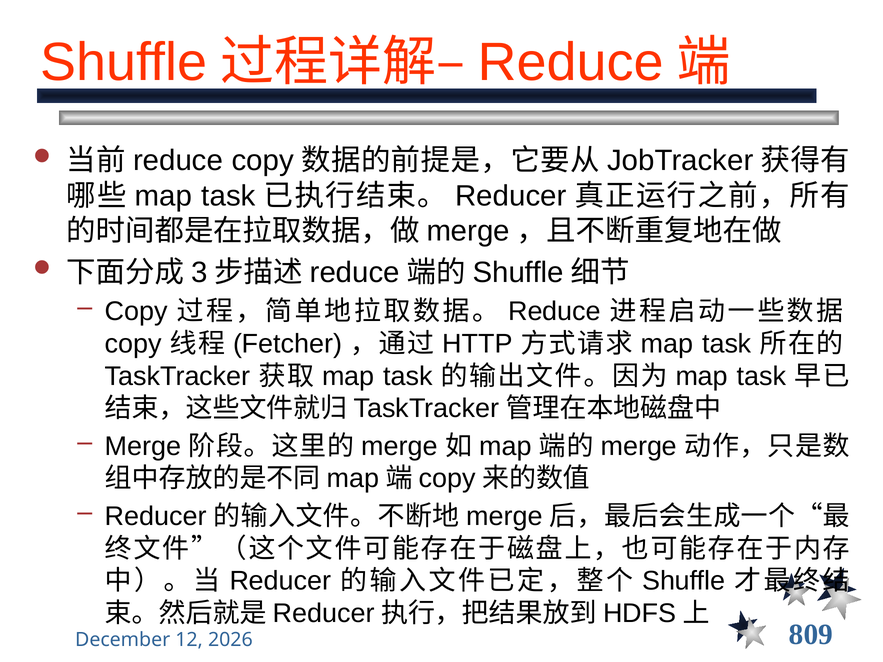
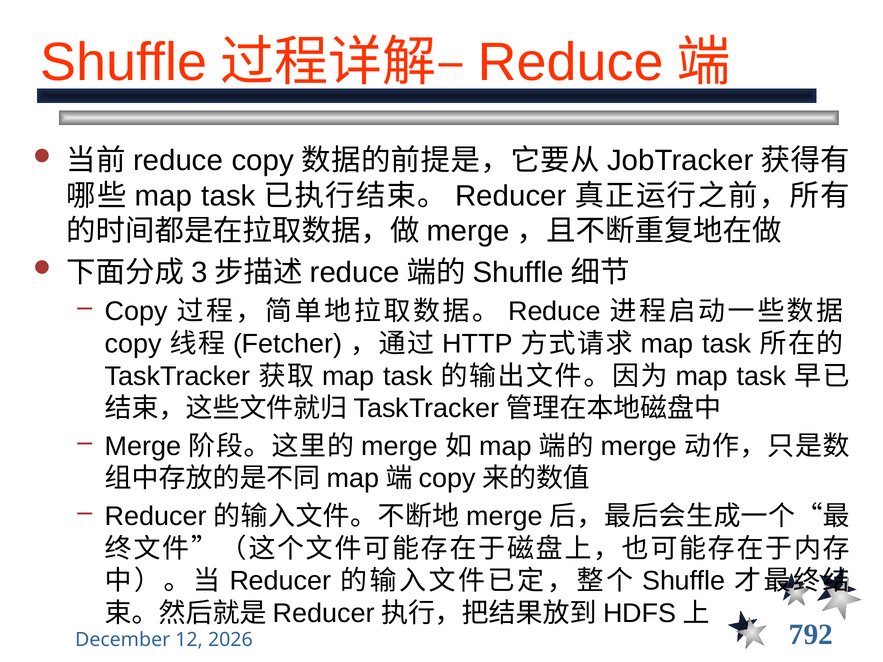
809: 809 -> 792
